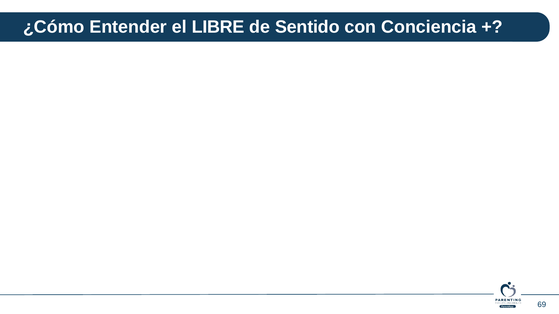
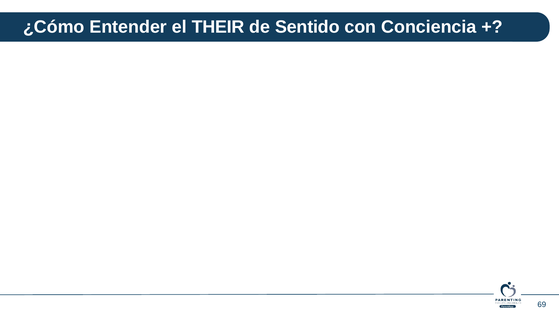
LIBRE: LIBRE -> THEIR
